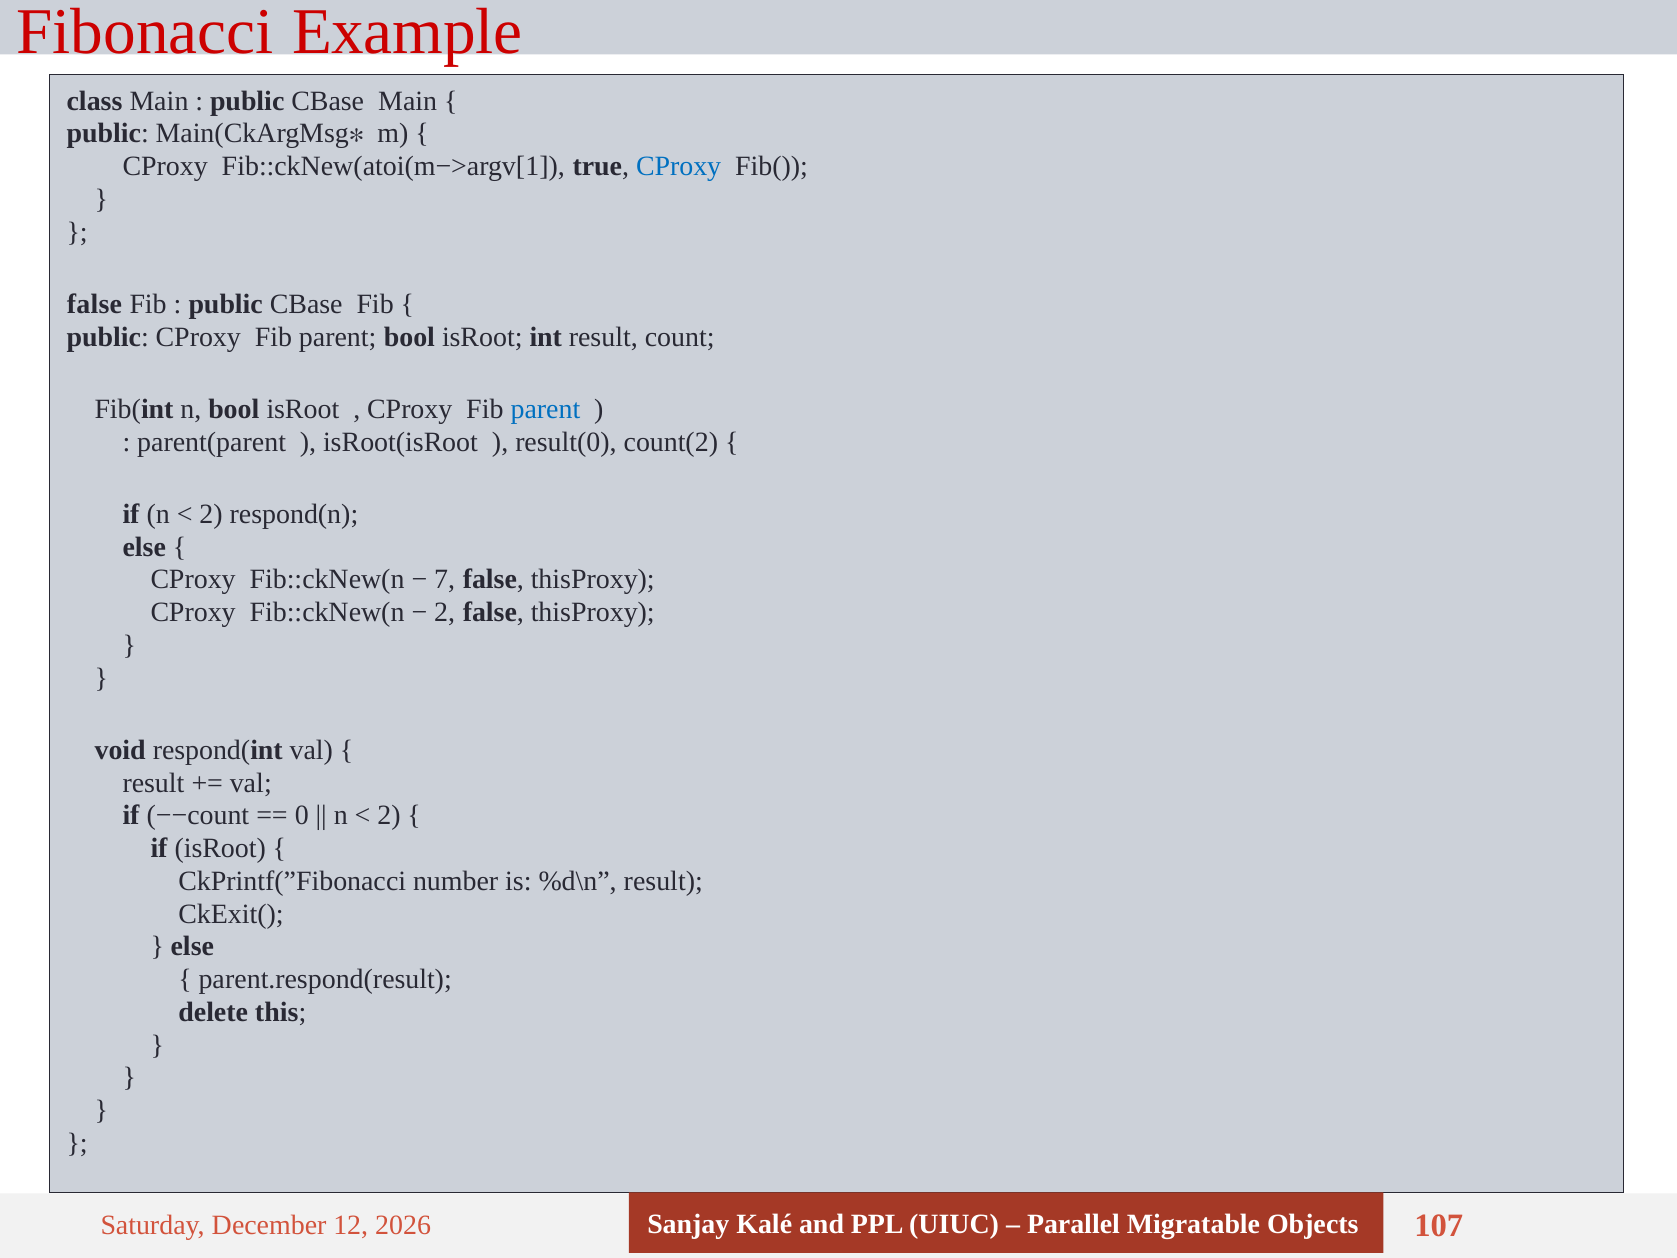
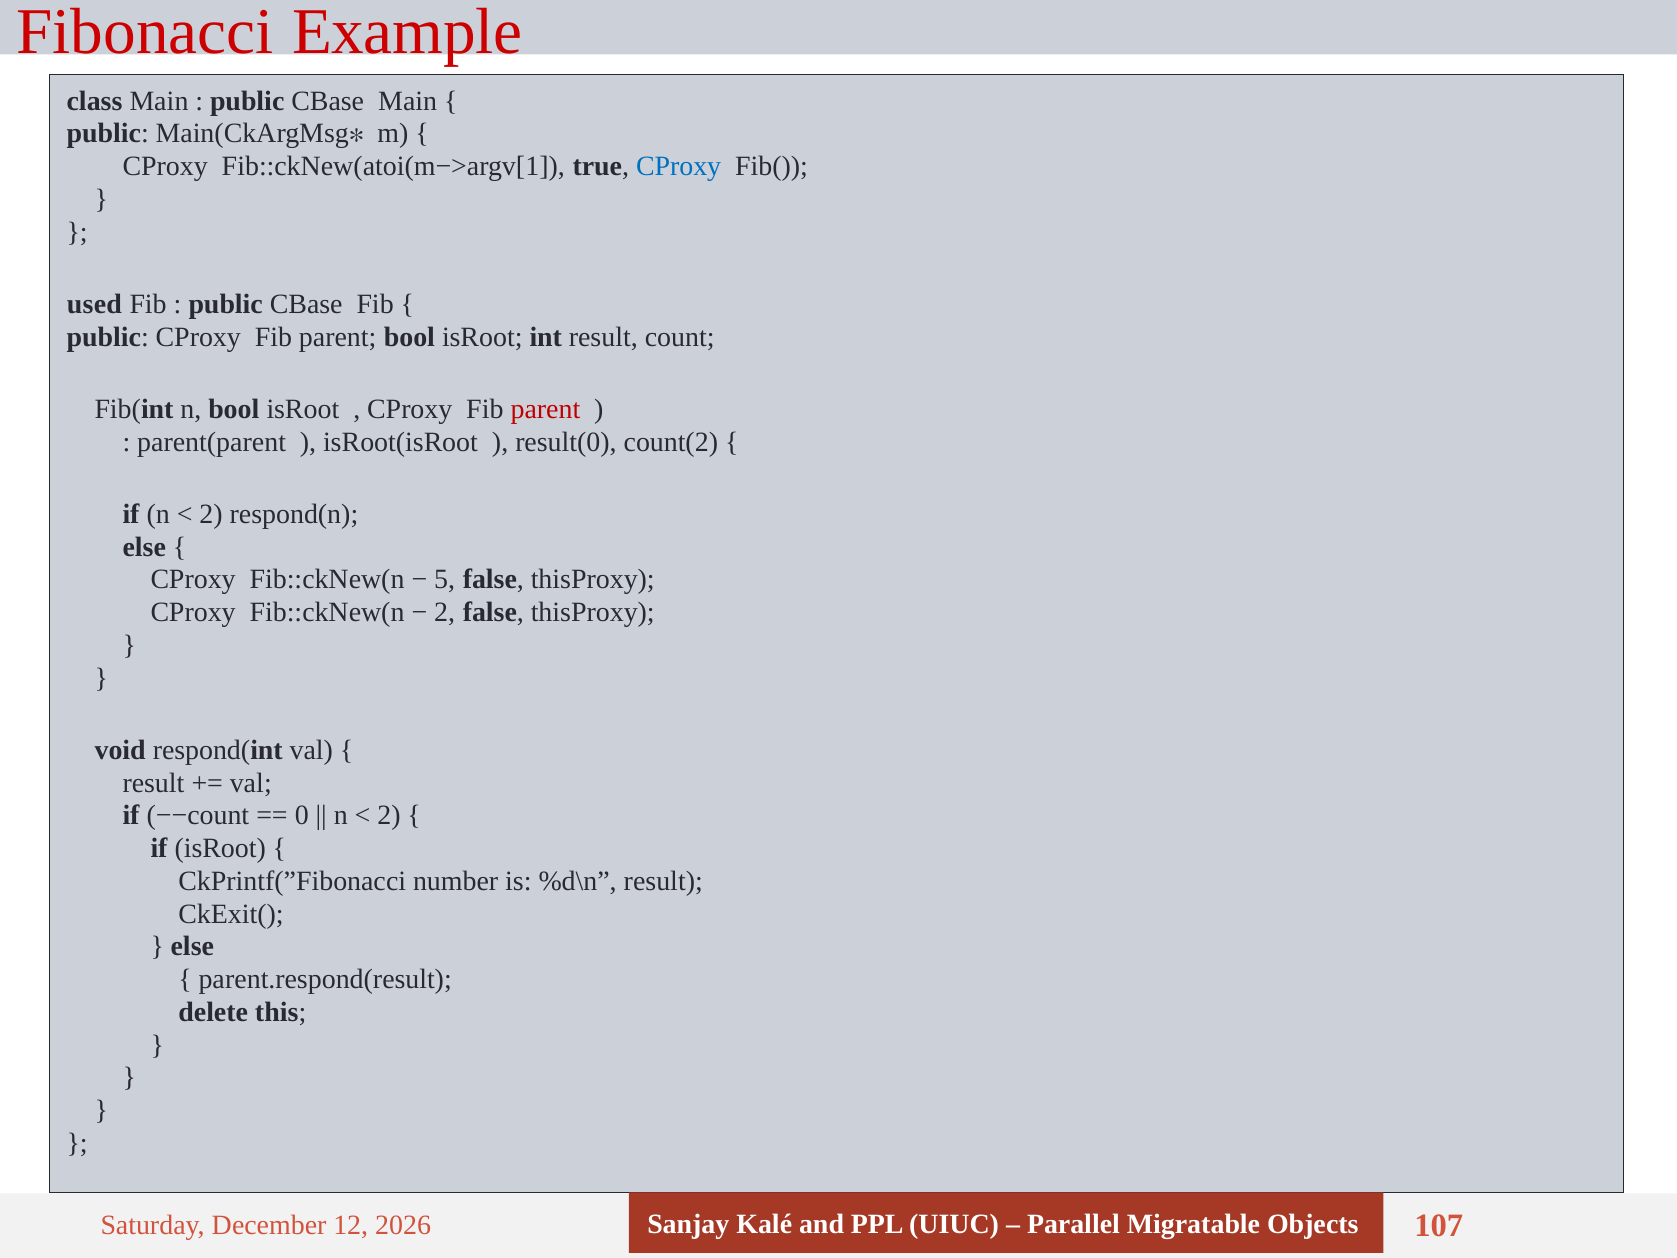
false at (94, 304): false -> used
parent at (545, 409) colour: blue -> red
7: 7 -> 5
